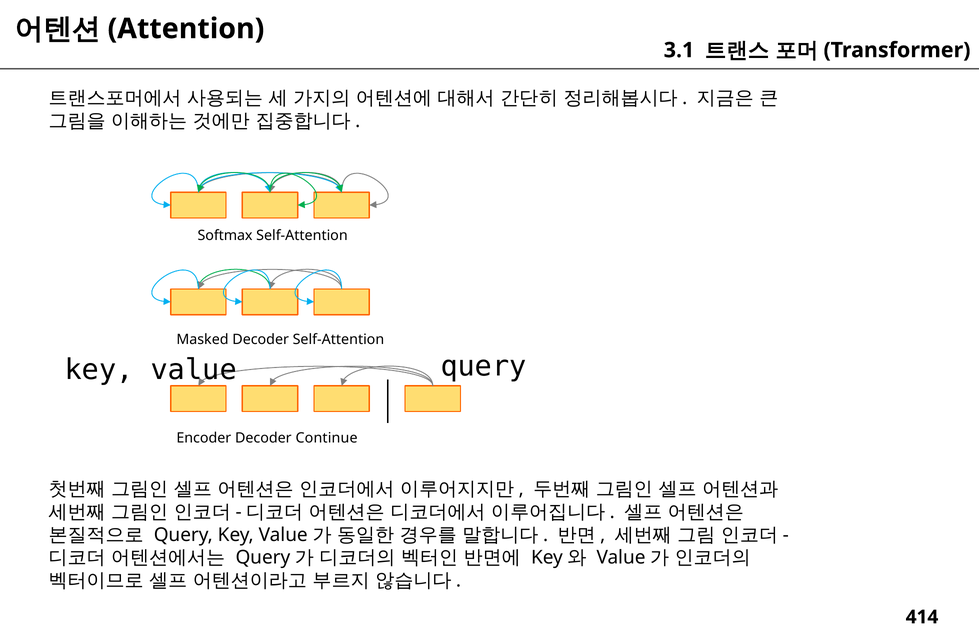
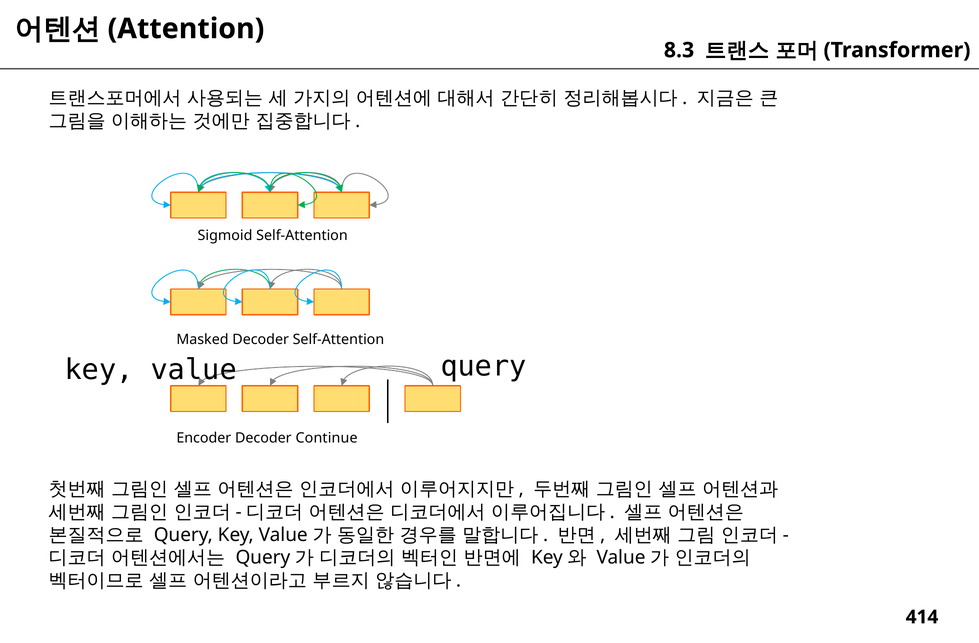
3.1: 3.1 -> 8.3
Softmax: Softmax -> Sigmoid
